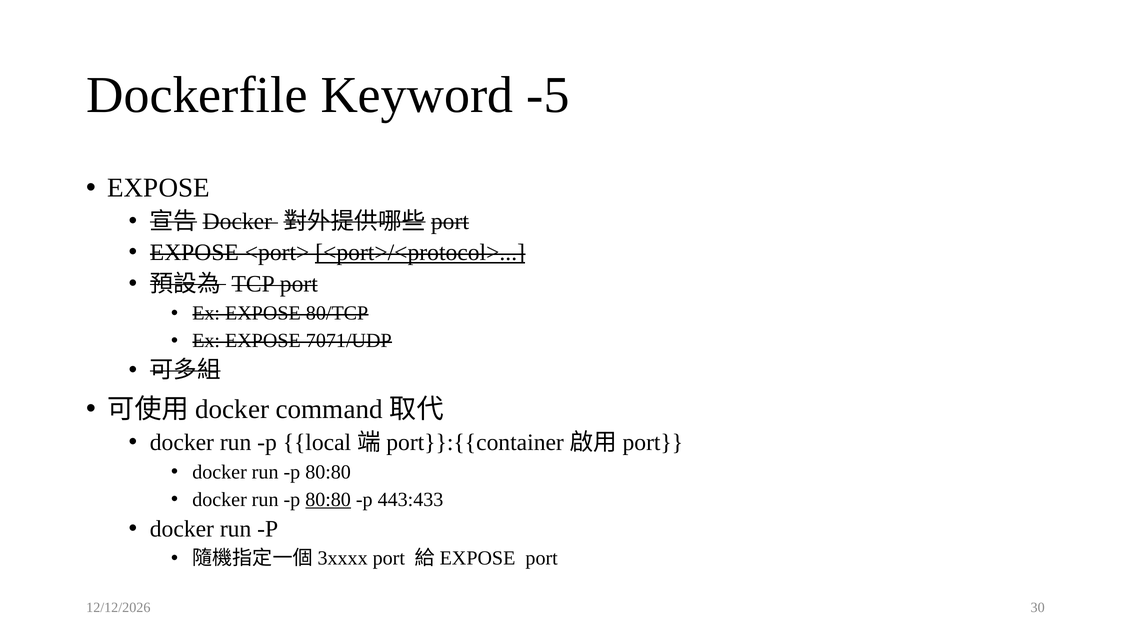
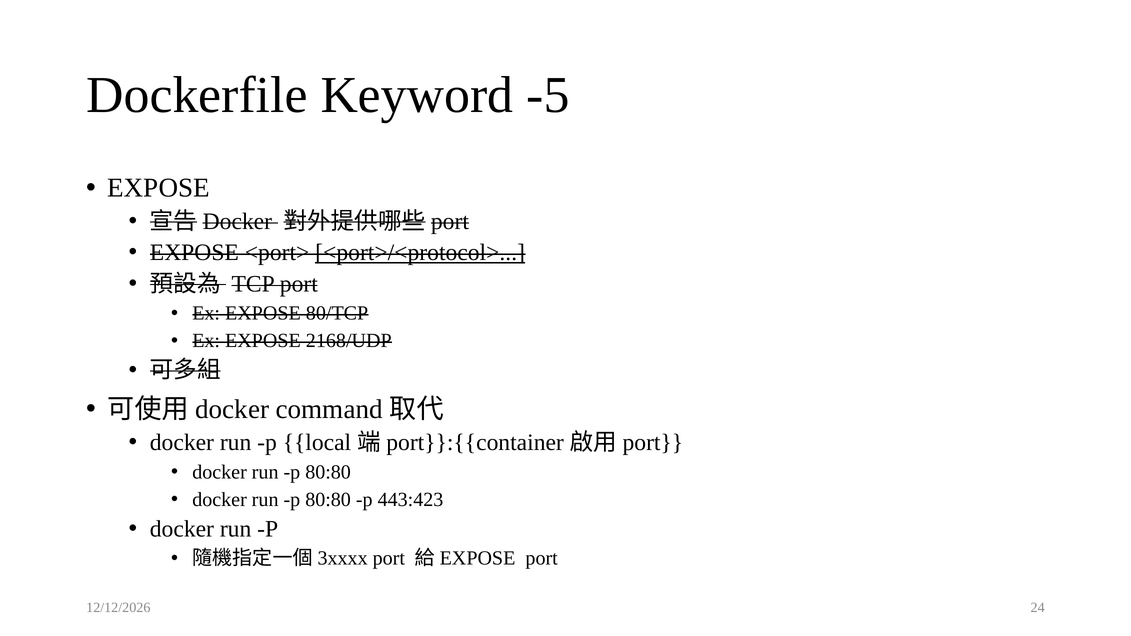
7071/UDP: 7071/UDP -> 2168/UDP
80:80 at (328, 500) underline: present -> none
443:433: 443:433 -> 443:423
30: 30 -> 24
